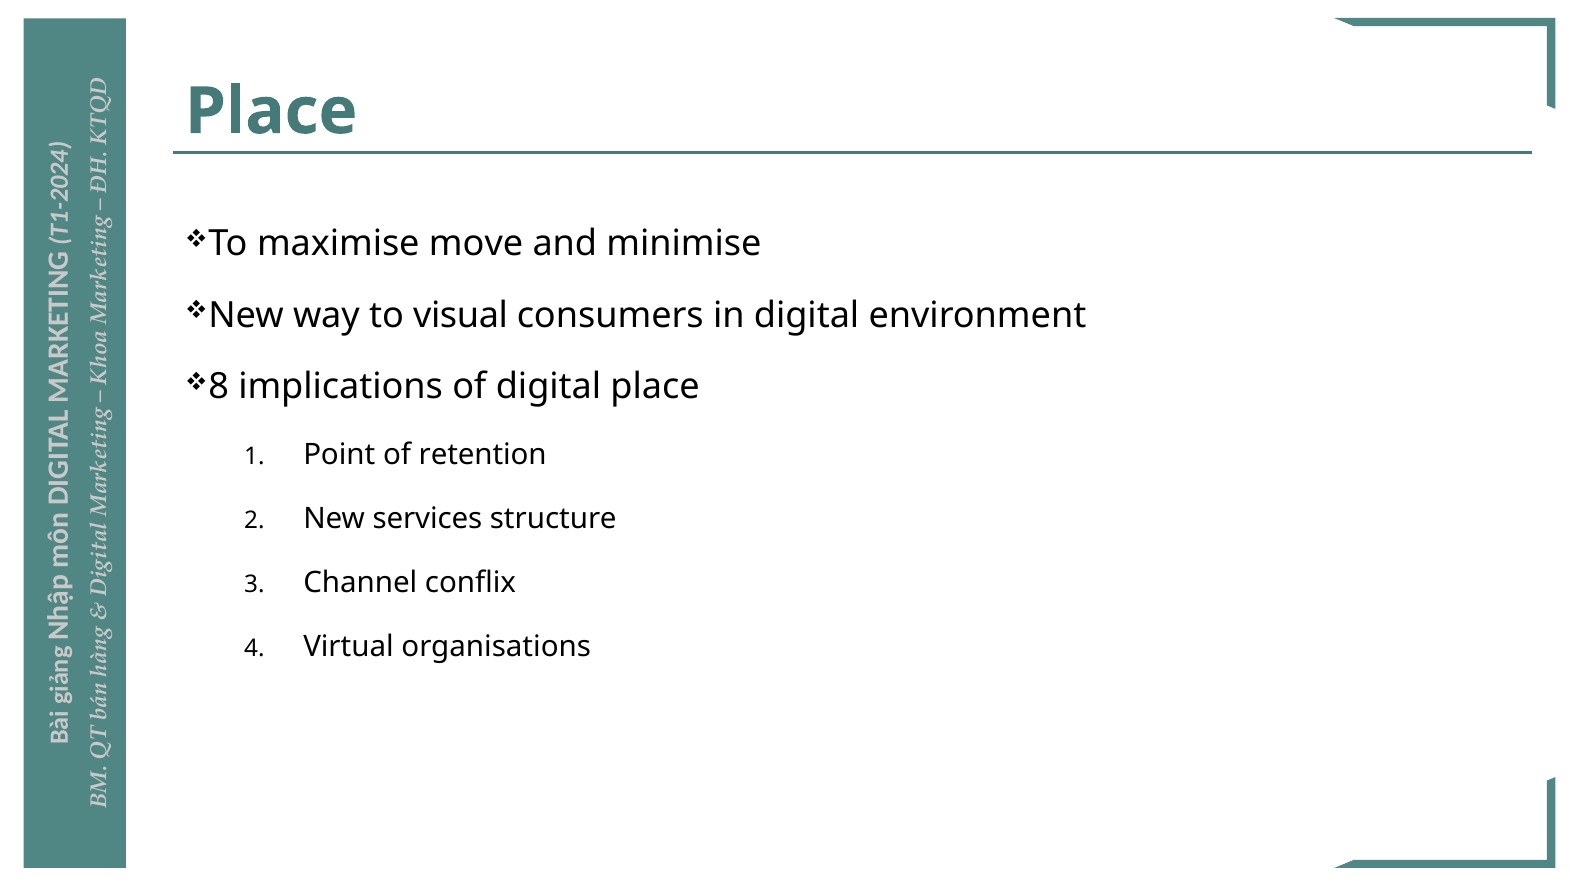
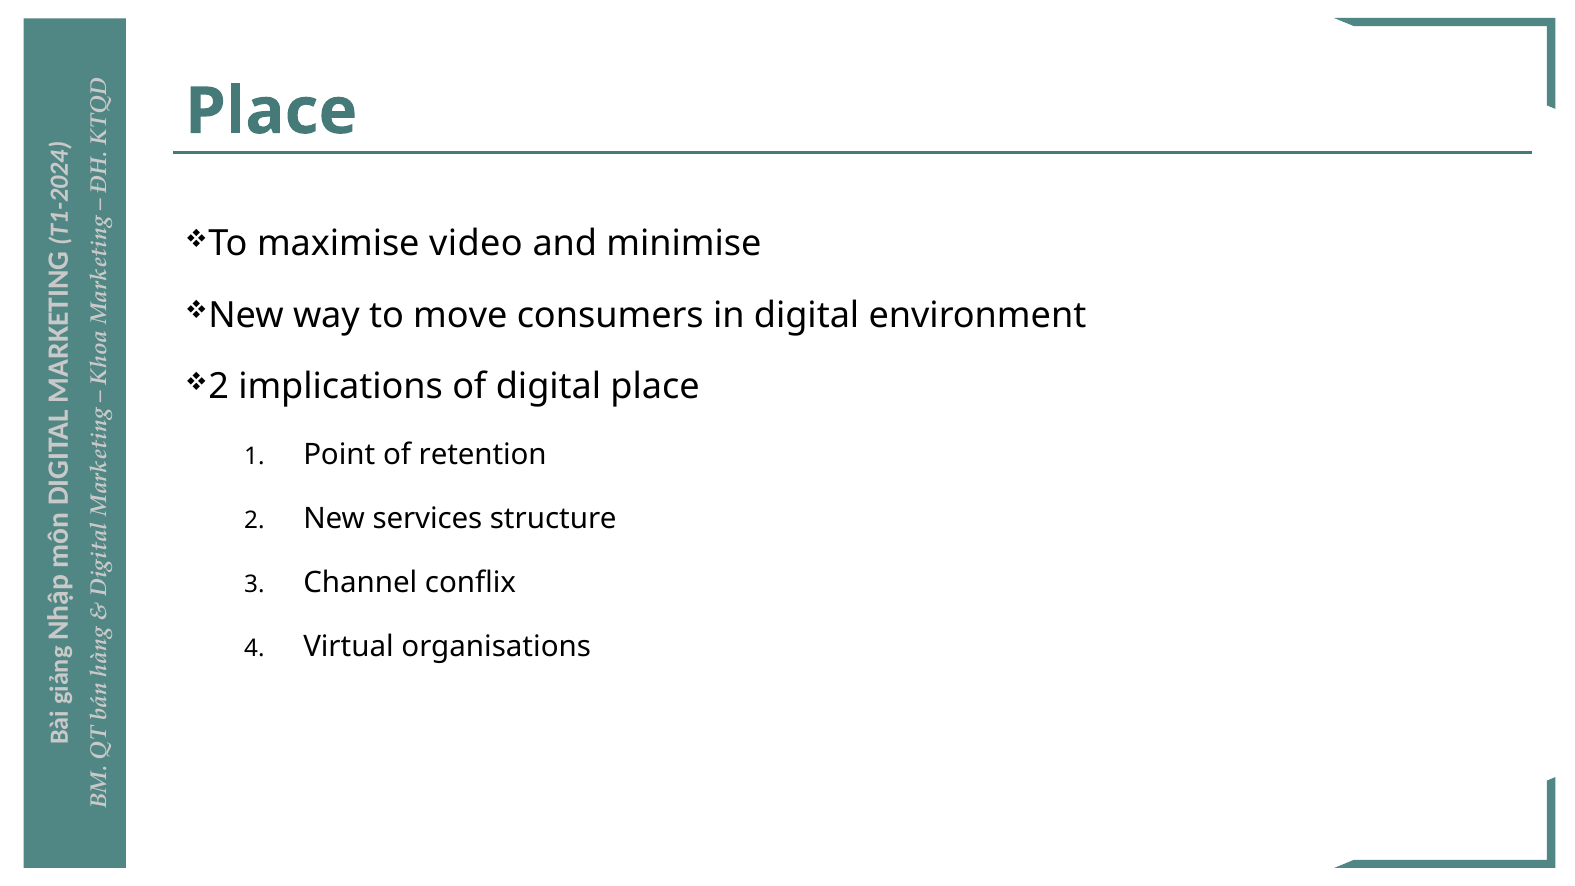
move: move -> video
visual: visual -> move
8 at (219, 387): 8 -> 2
